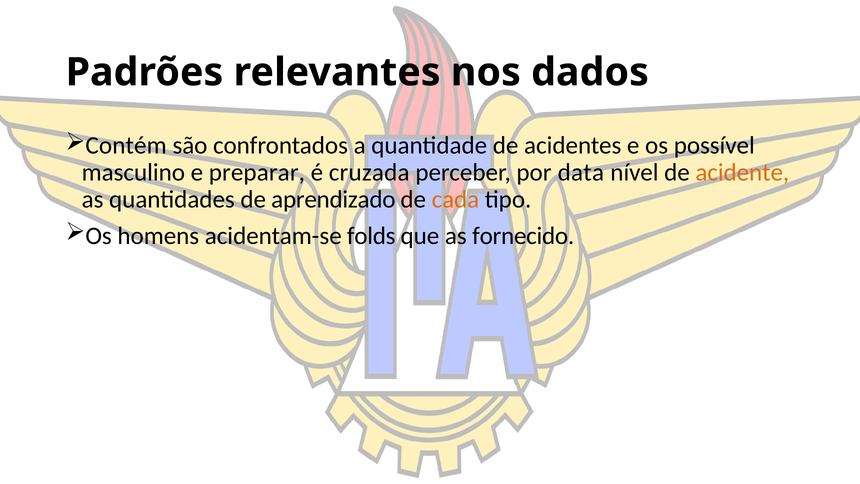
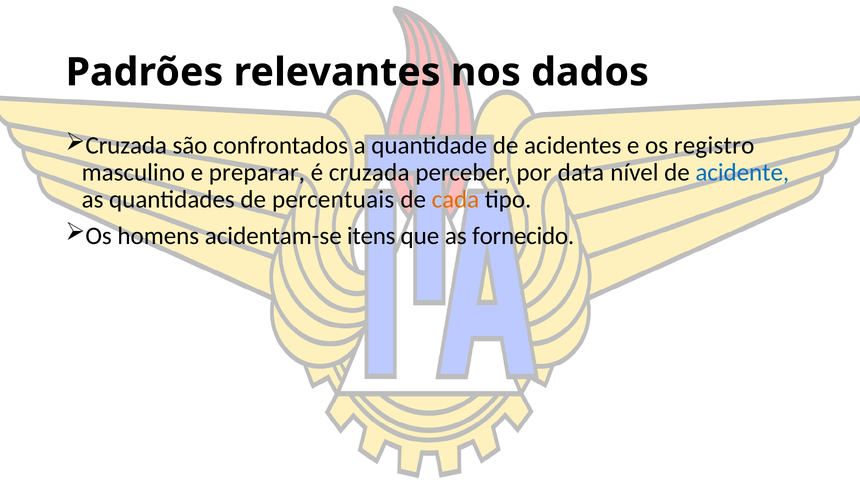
Contém at (126, 145): Contém -> Cruzada
possível: possível -> registro
acidente colour: orange -> blue
aprendizado: aprendizado -> percentuais
folds: folds -> itens
